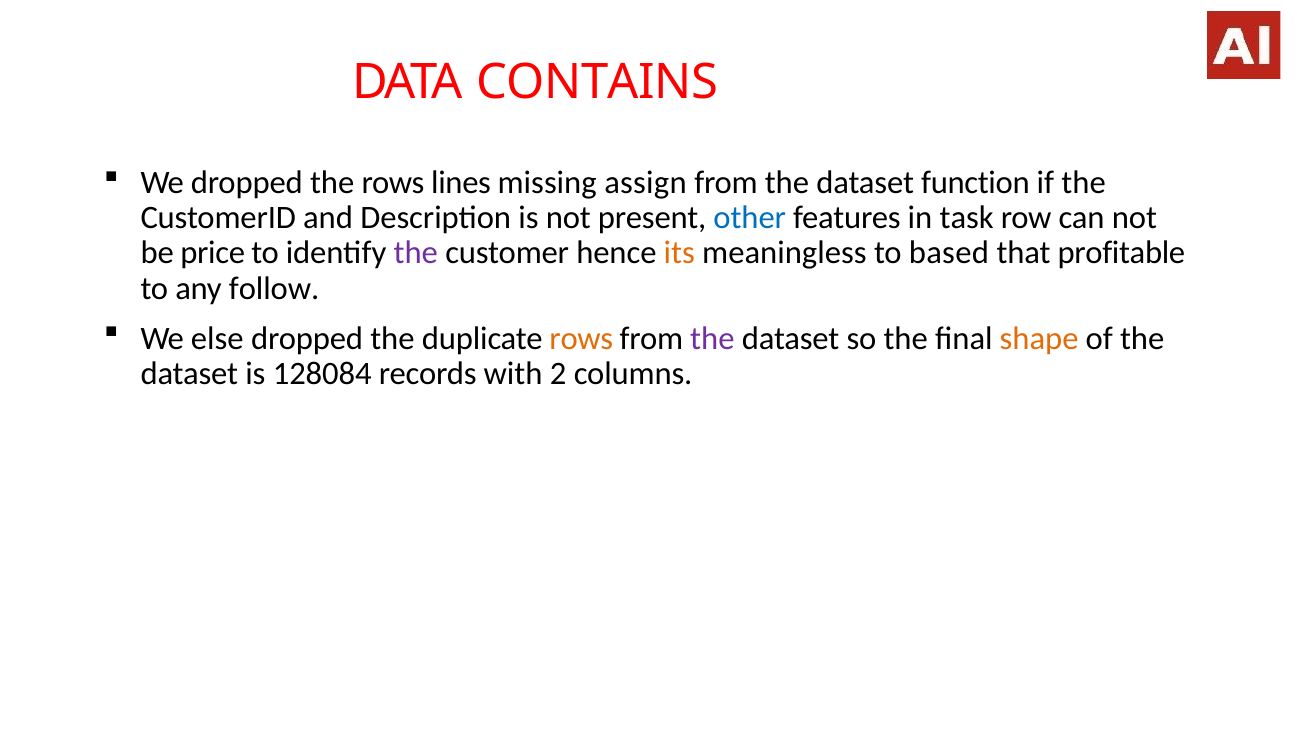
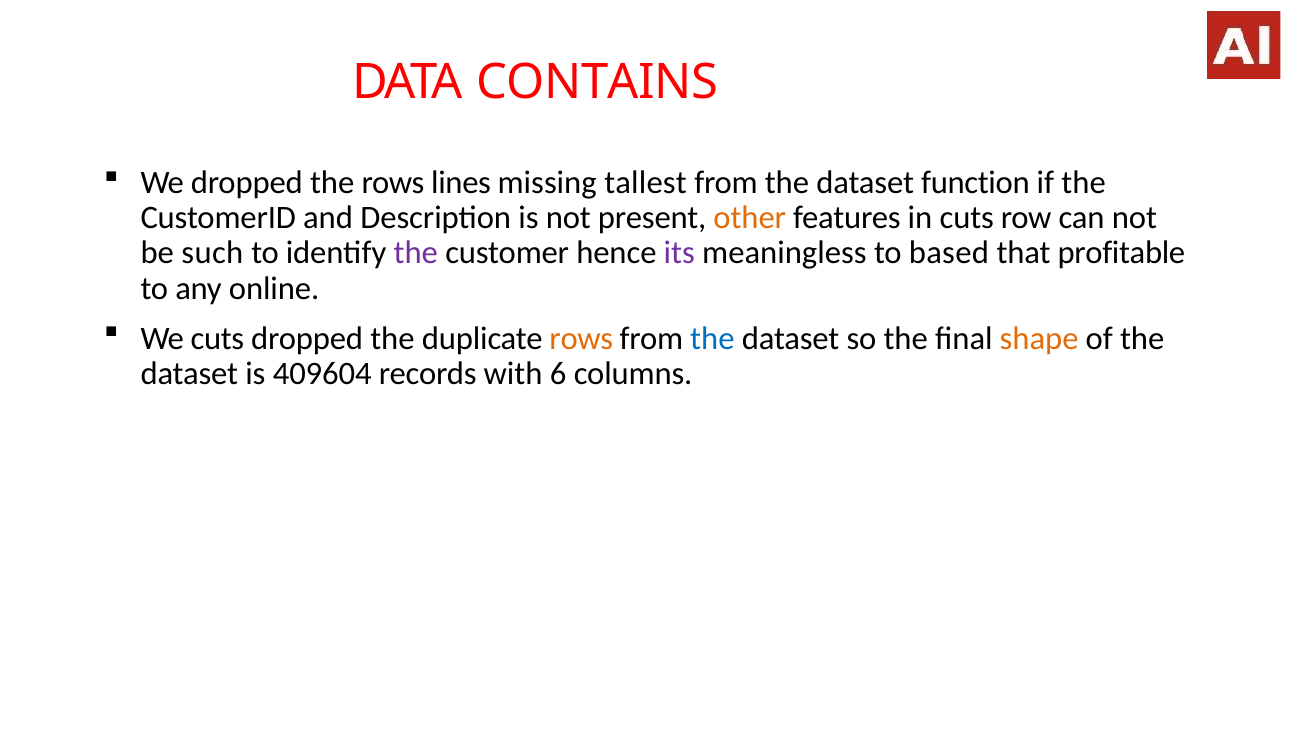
assign: assign -> tallest
other colour: blue -> orange
in task: task -> cuts
price: price -> such
its colour: orange -> purple
follow: follow -> online
We else: else -> cuts
the at (712, 338) colour: purple -> blue
128084: 128084 -> 409604
2: 2 -> 6
